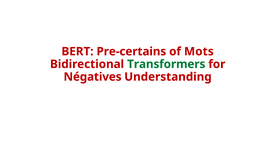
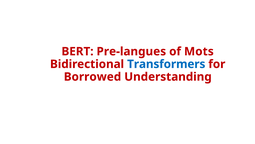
Pre-certains: Pre-certains -> Pre-langues
Transformers colour: green -> blue
Négatives: Négatives -> Borrowed
